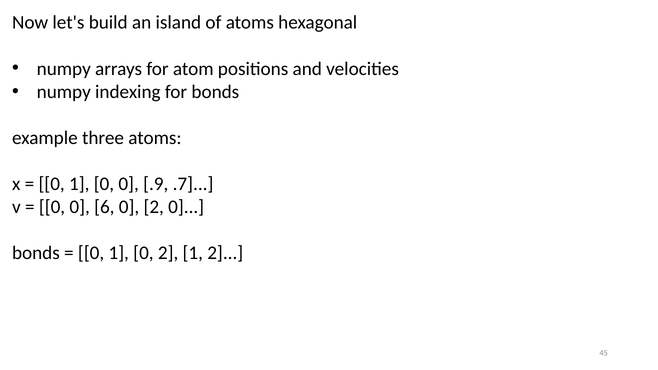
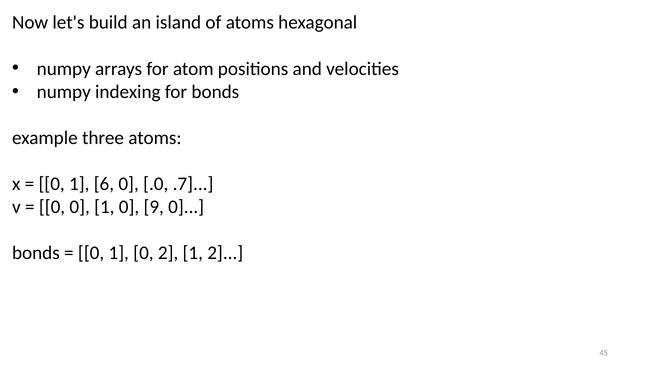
0 at (104, 184): 0 -> 6
.9: .9 -> .0
0 0 6: 6 -> 1
2 at (154, 207): 2 -> 9
